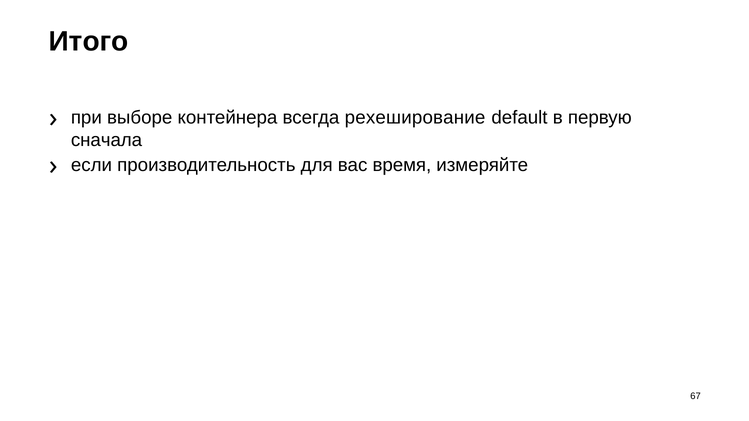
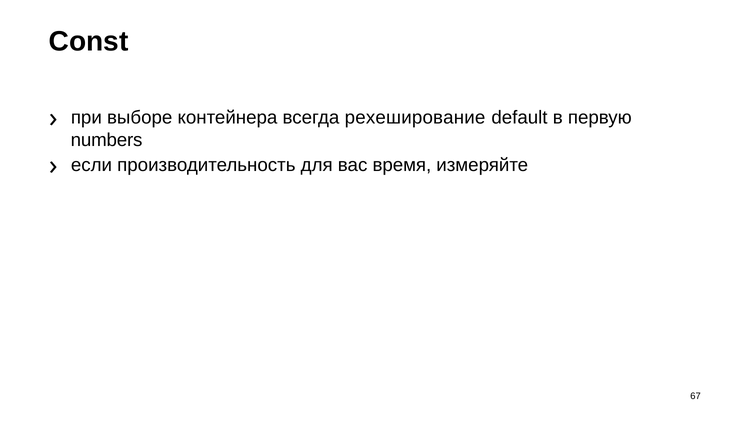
Итого: Итого -> Const
сначала: сначала -> numbers
